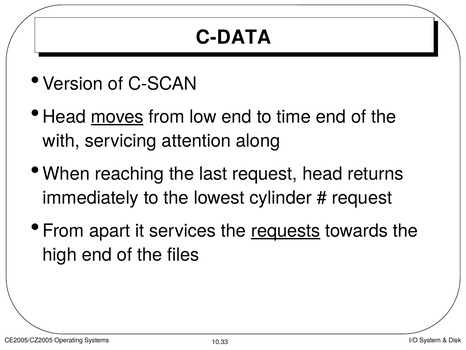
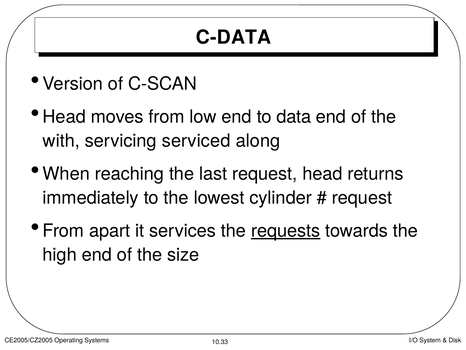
moves underline: present -> none
time: time -> data
attention: attention -> serviced
files: files -> size
